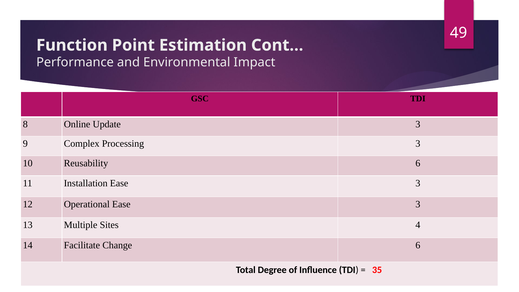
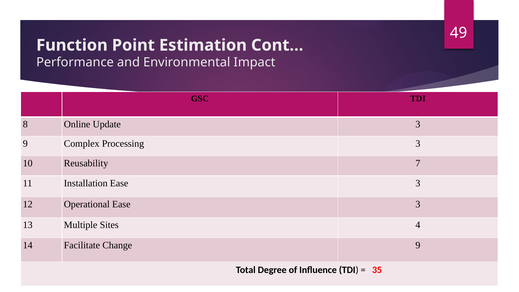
Reusability 6: 6 -> 7
Change 6: 6 -> 9
